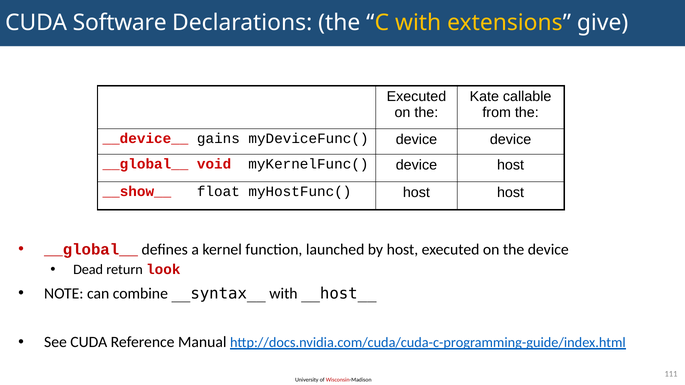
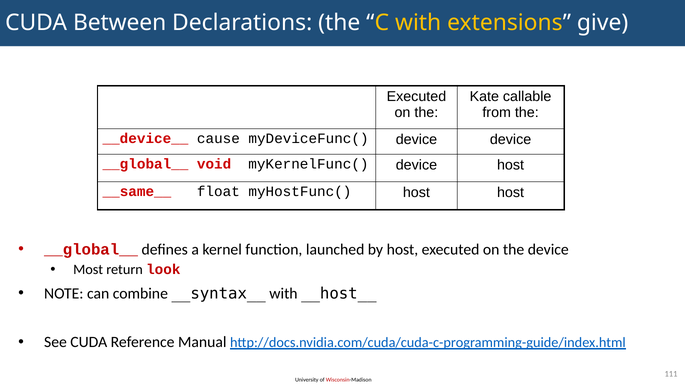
Software: Software -> Between
gains: gains -> cause
__show__: __show__ -> __same__
Dead: Dead -> Most
